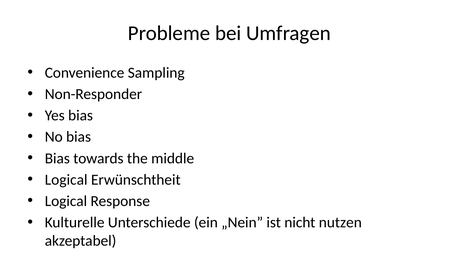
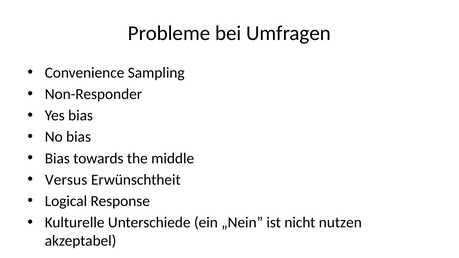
Logical at (66, 180): Logical -> Versus
